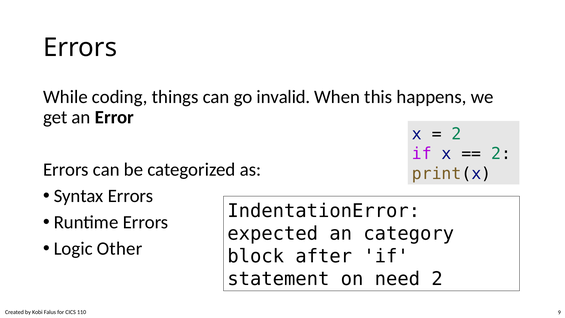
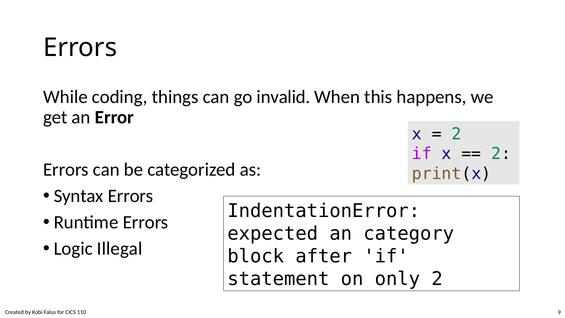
Other: Other -> Illegal
need: need -> only
